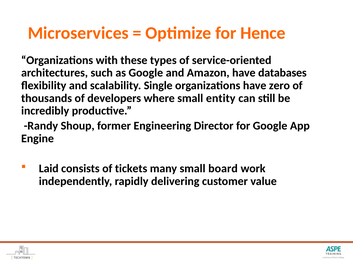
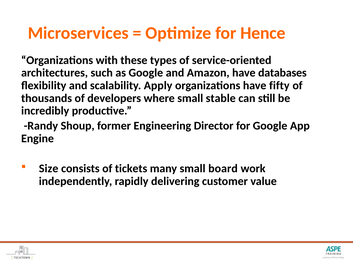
Single: Single -> Apply
zero: zero -> fifty
entity: entity -> stable
Laid: Laid -> Size
